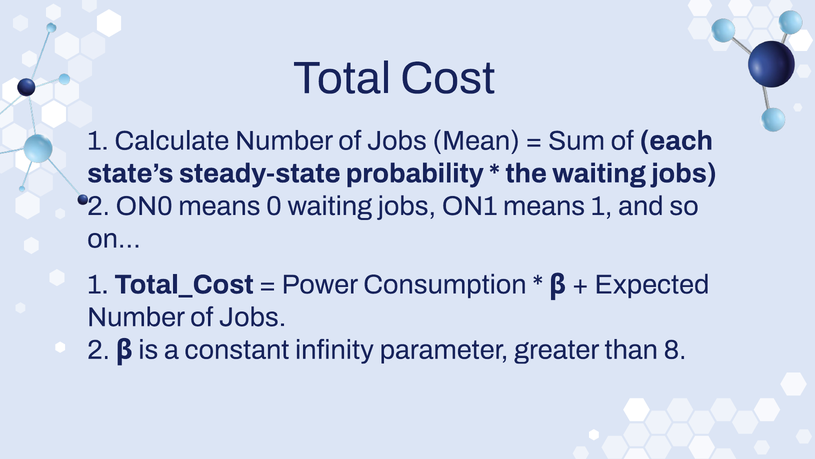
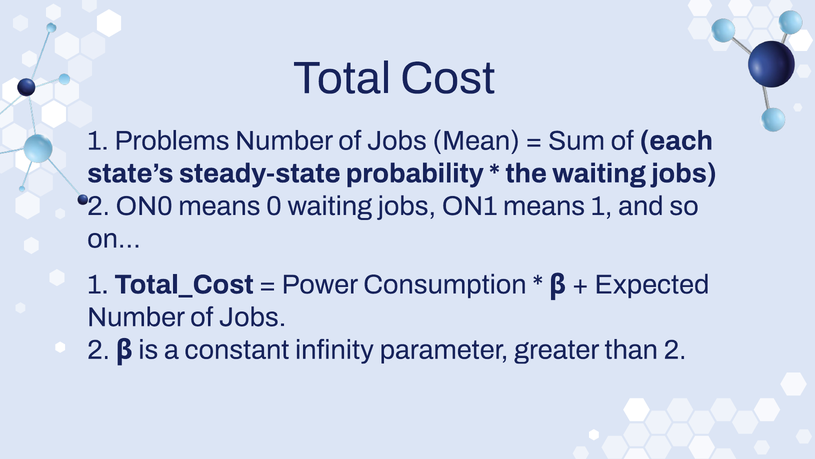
Calculate: Calculate -> Problems
than 8: 8 -> 2
